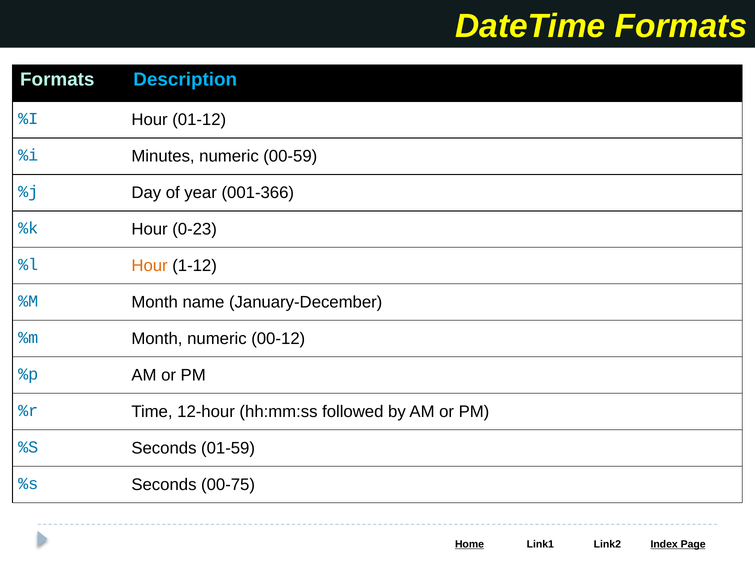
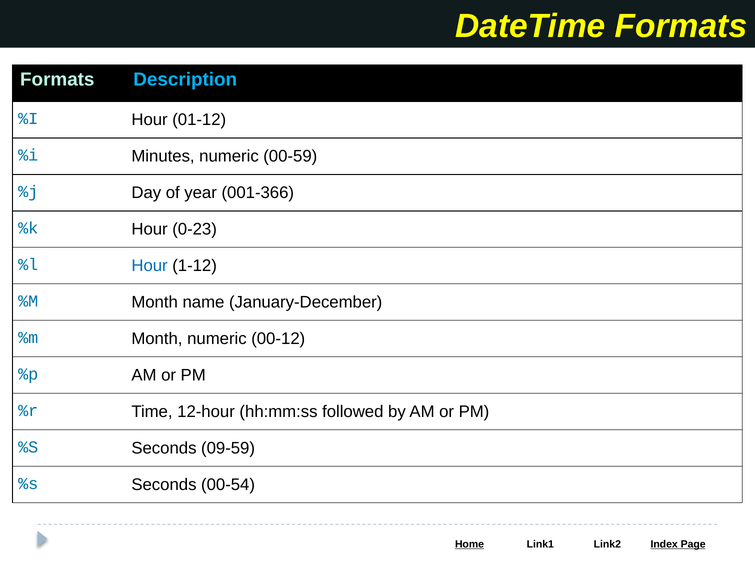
Hour at (150, 266) colour: orange -> blue
01-59: 01-59 -> 09-59
00-75: 00-75 -> 00-54
